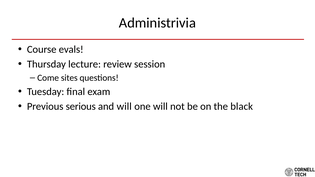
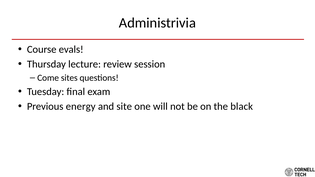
serious: serious -> energy
and will: will -> site
